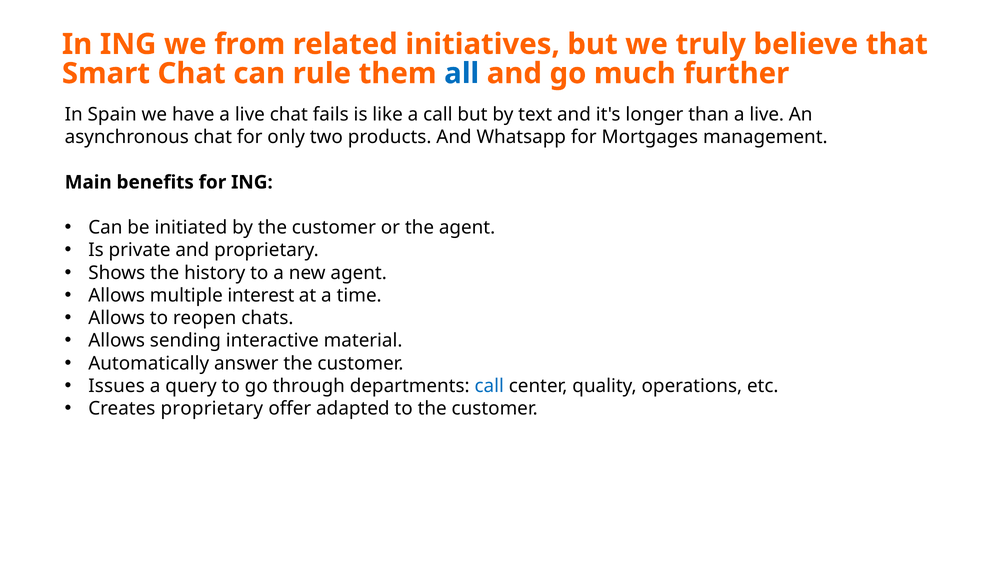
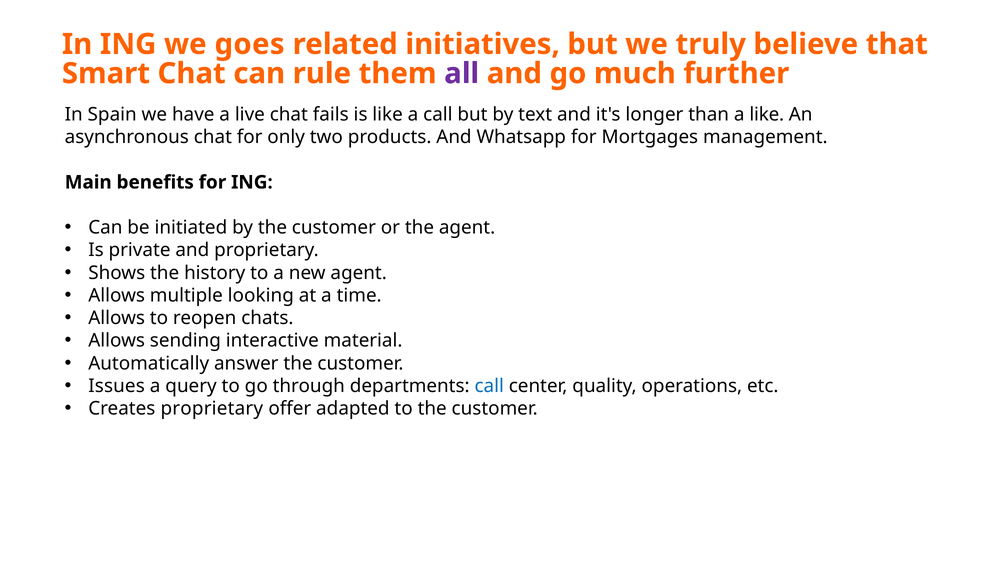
from: from -> goes
all colour: blue -> purple
than a live: live -> like
interest: interest -> looking
